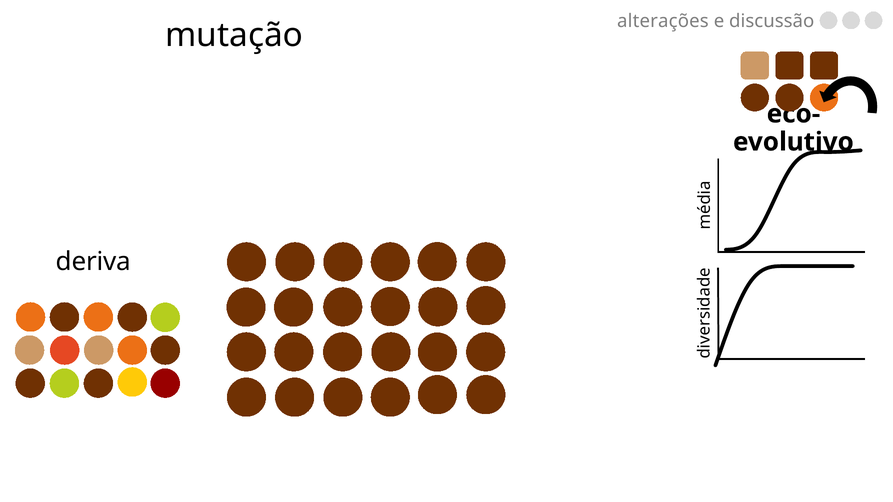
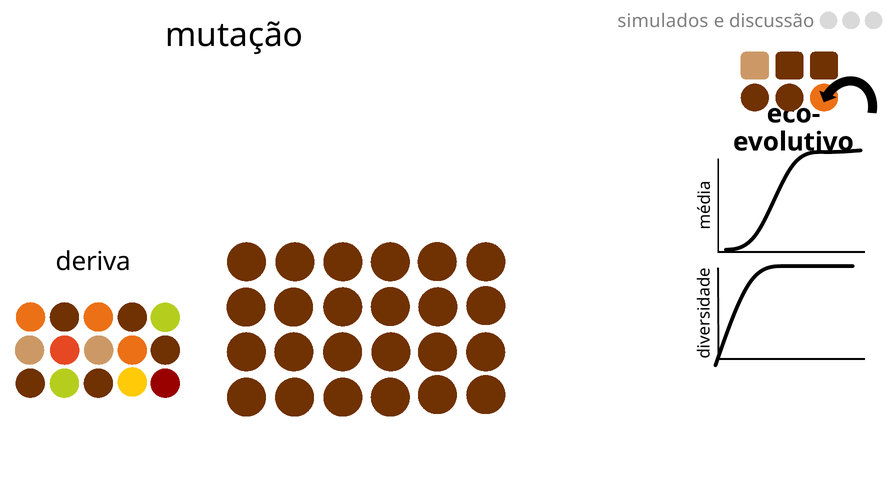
alterações: alterações -> simulados
